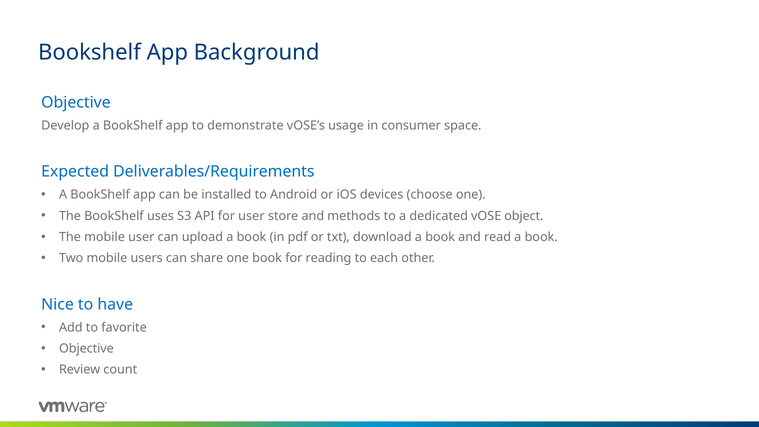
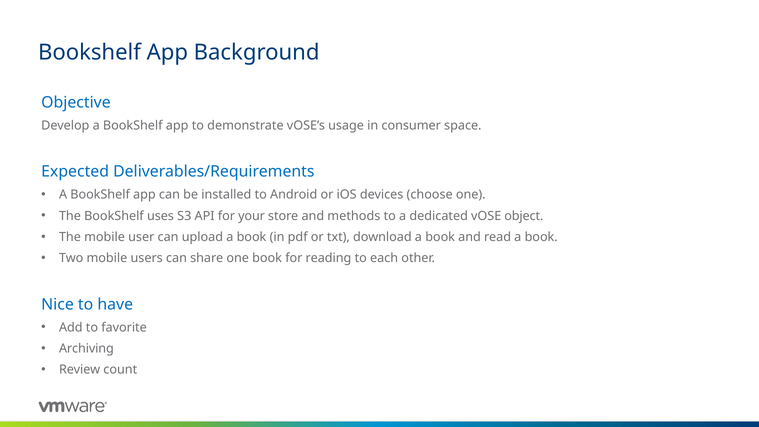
for user: user -> your
Objective at (86, 349): Objective -> Archiving
